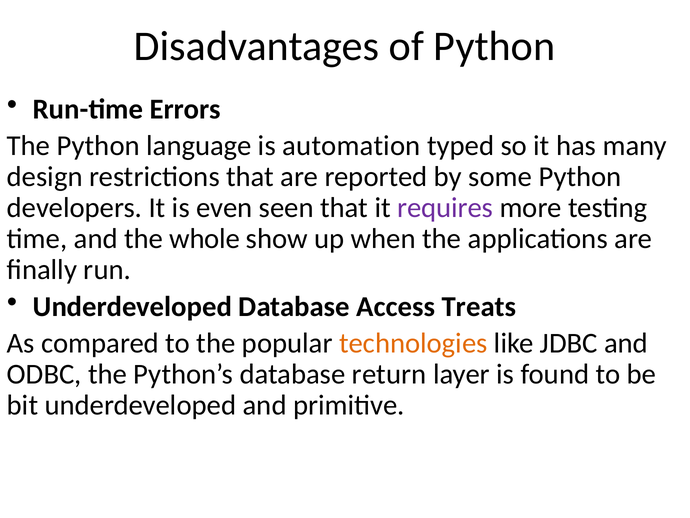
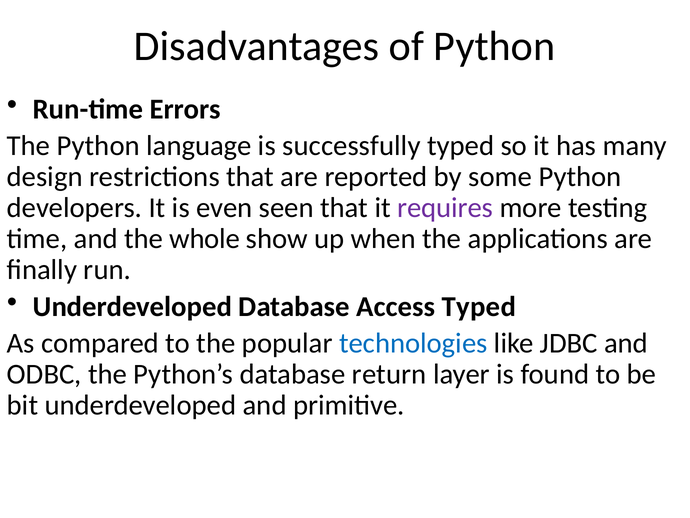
automation: automation -> successfully
Access Treats: Treats -> Typed
technologies colour: orange -> blue
